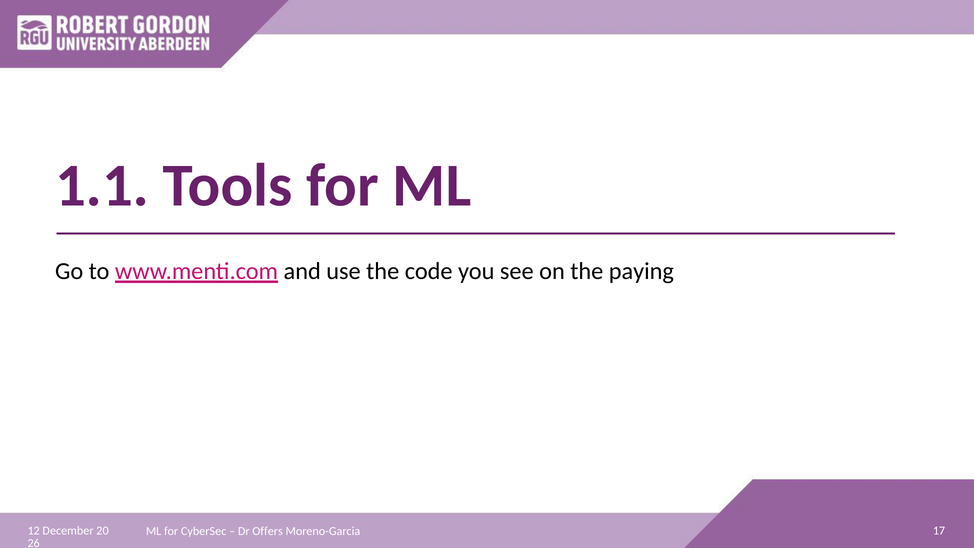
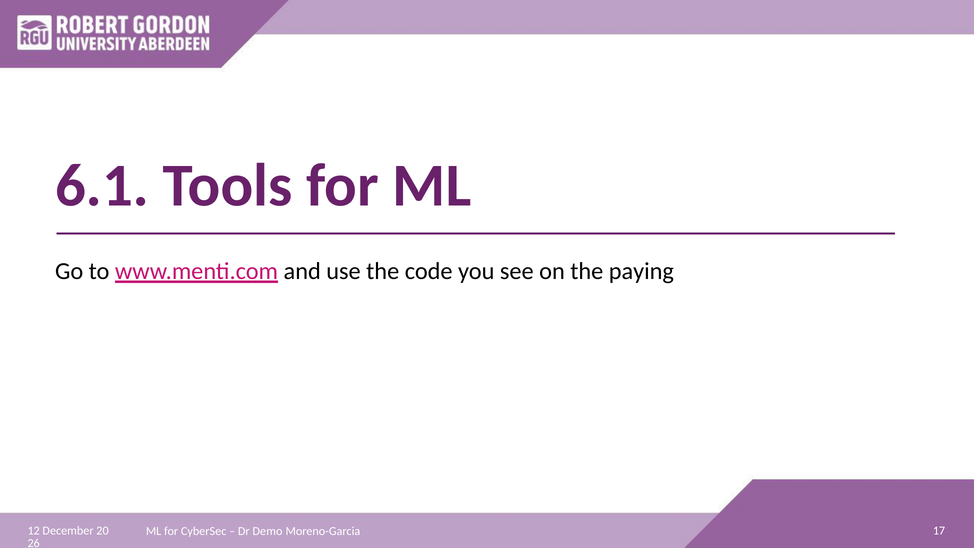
1.1: 1.1 -> 6.1
Offers: Offers -> Demo
